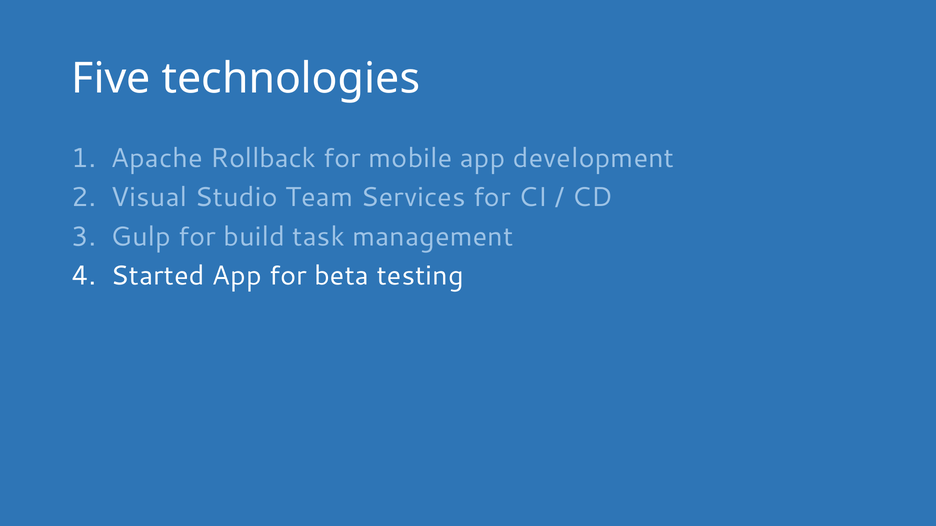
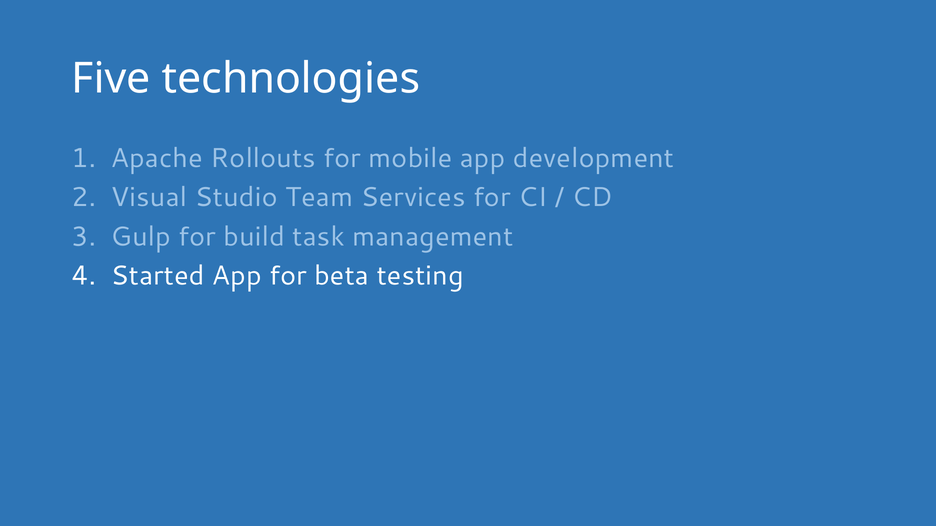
Rollback: Rollback -> Rollouts
